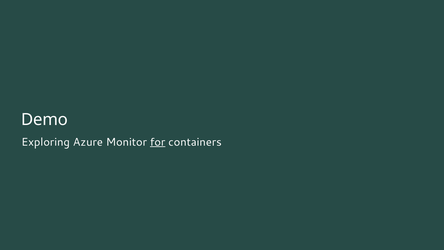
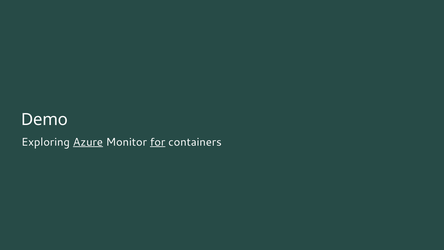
Azure underline: none -> present
